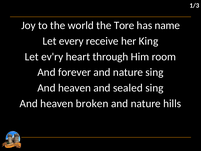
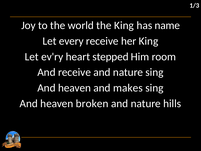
the Tore: Tore -> King
through: through -> stepped
And forever: forever -> receive
sealed: sealed -> makes
